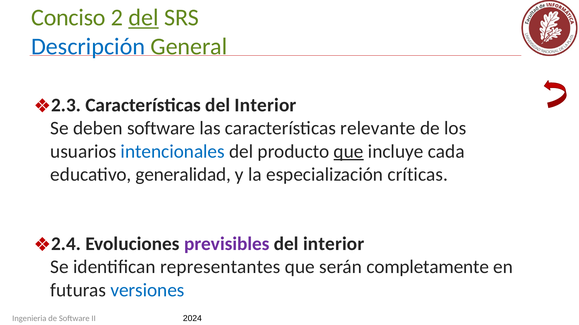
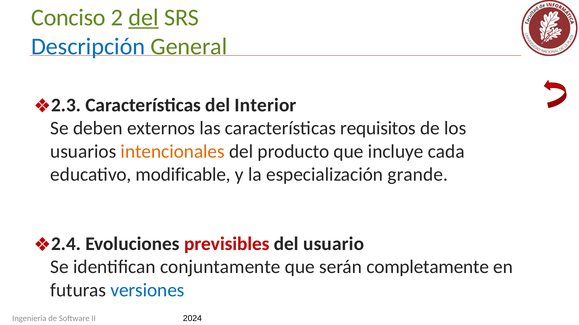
deben software: software -> externos
relevante: relevante -> requisitos
intencionales colour: blue -> orange
que at (349, 152) underline: present -> none
generalidad: generalidad -> modificable
críticas: críticas -> grande
previsibles colour: purple -> red
interior at (334, 244): interior -> usuario
representantes: representantes -> conjuntamente
